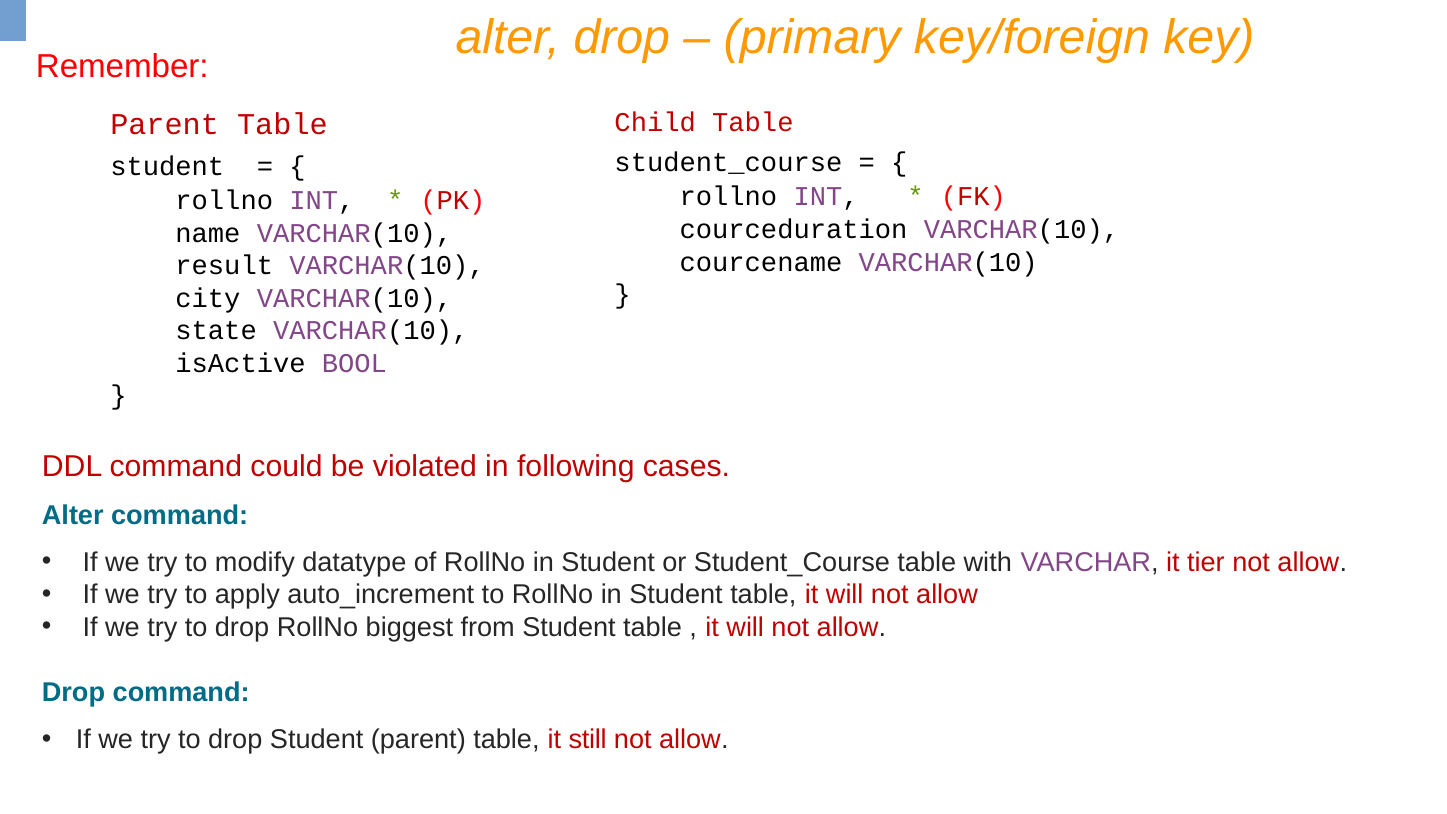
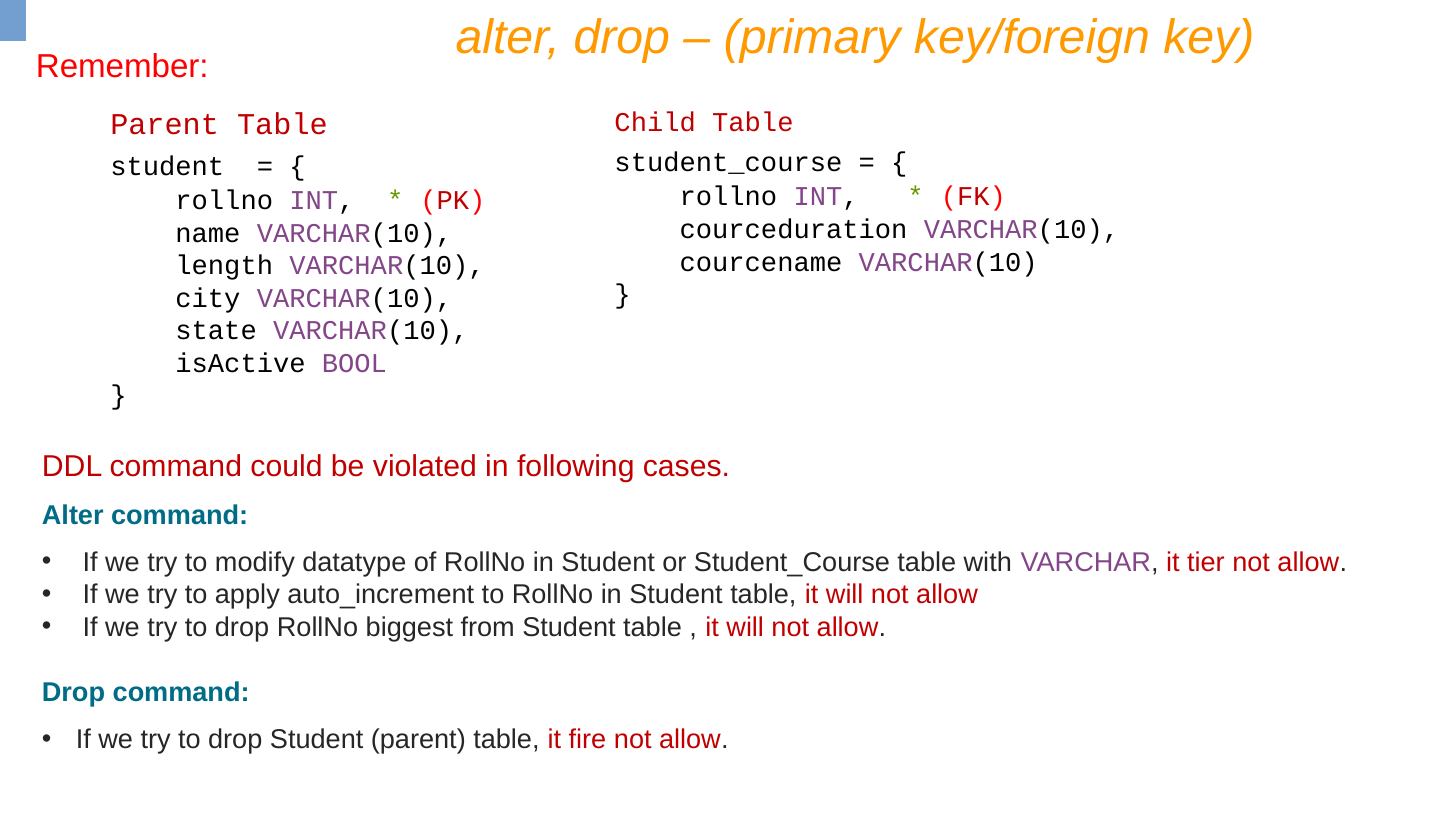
result: result -> length
still: still -> fire
